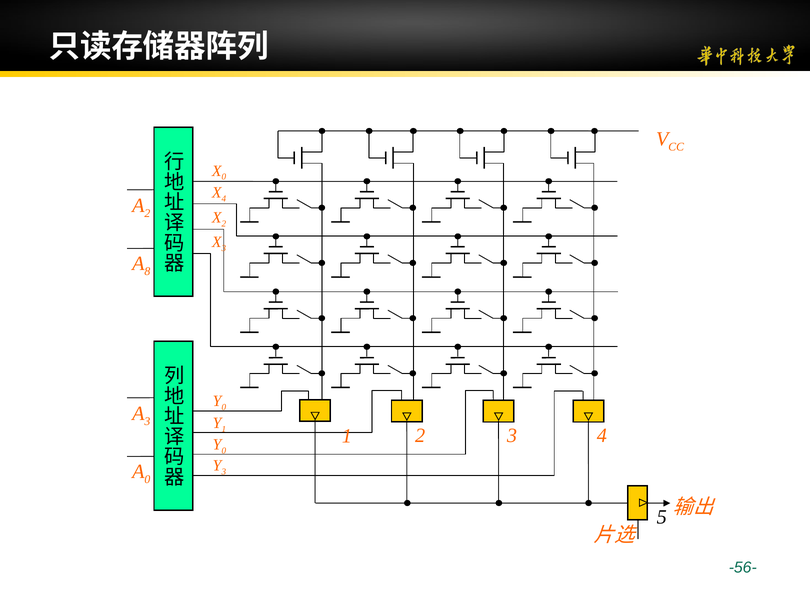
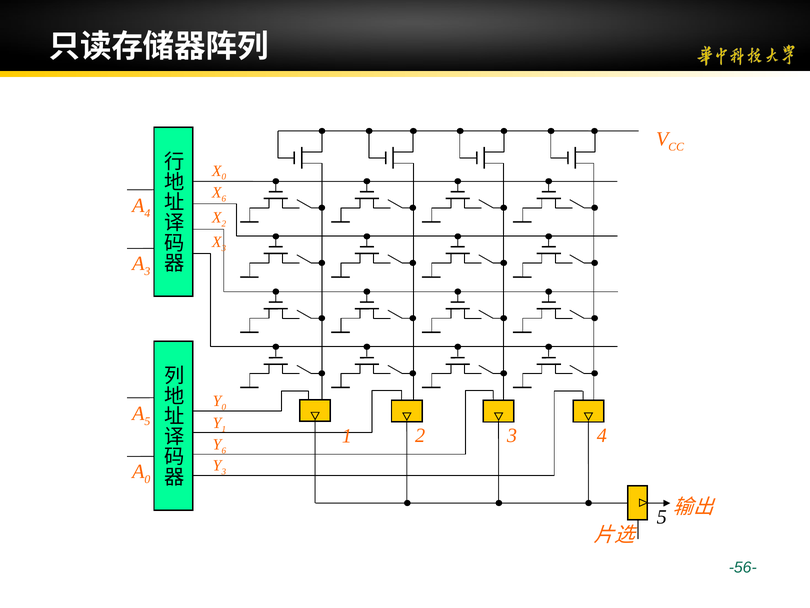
4 at (224, 199): 4 -> 6
2 at (147, 213): 2 -> 4
8 at (147, 271): 8 -> 3
3 at (147, 421): 3 -> 5
0 at (224, 450): 0 -> 6
